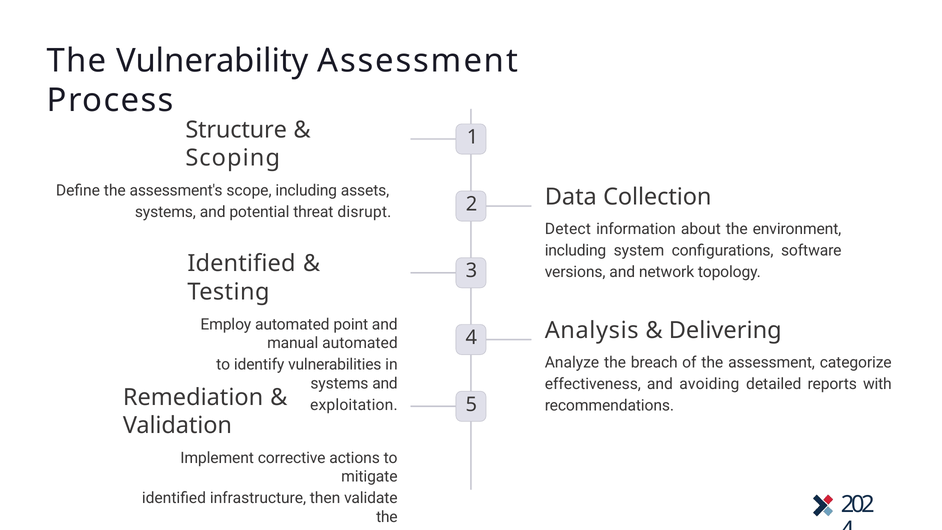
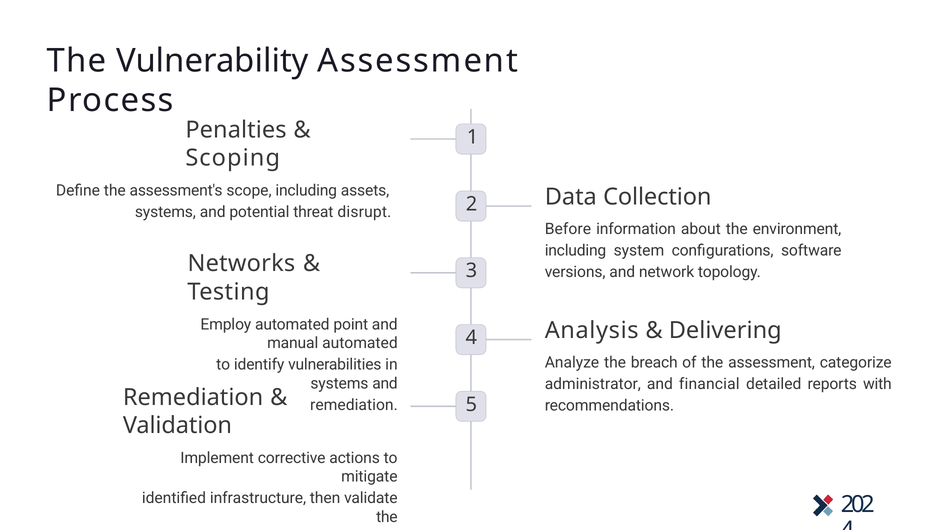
Structure: Structure -> Penalties
Detect: Detect -> Before
Identified at (241, 264): Identified -> Networks
effectiveness at (593, 384): effectiveness -> administrator
avoiding: avoiding -> financial
exploitation at (354, 405): exploitation -> remediation
